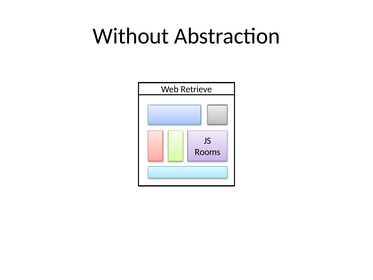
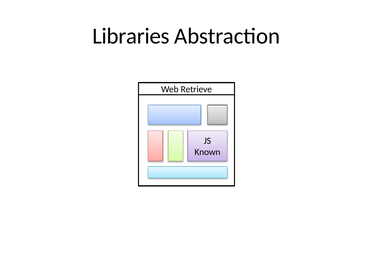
Without: Without -> Libraries
Rooms: Rooms -> Known
